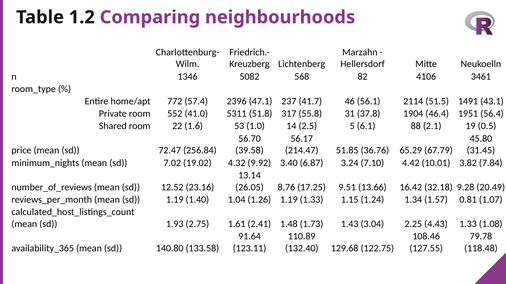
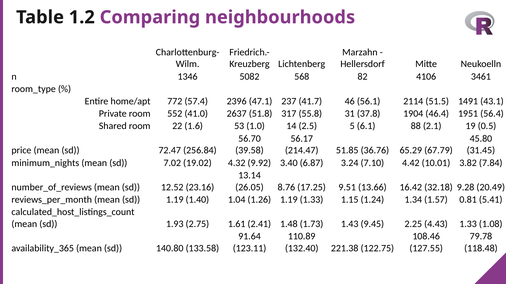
5311: 5311 -> 2637
1.07: 1.07 -> 5.41
3.04: 3.04 -> 9.45
129.68: 129.68 -> 221.38
